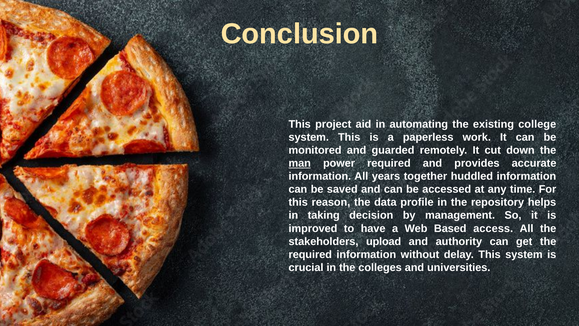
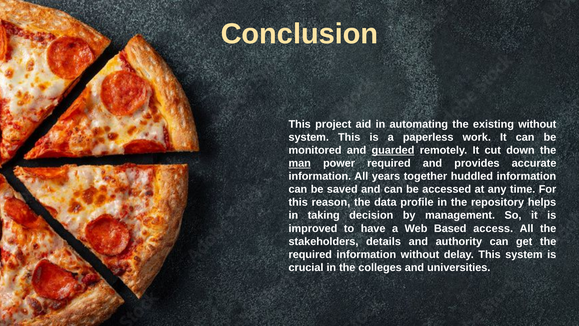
existing college: college -> without
guarded underline: none -> present
upload: upload -> details
